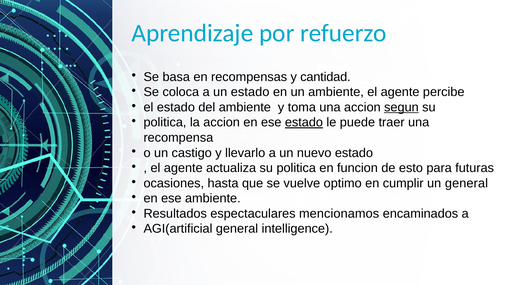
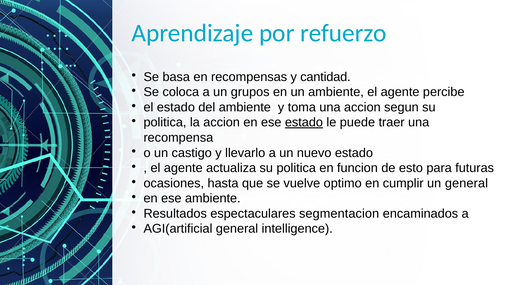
un estado: estado -> grupos
segun underline: present -> none
mencionamos: mencionamos -> segmentacion
